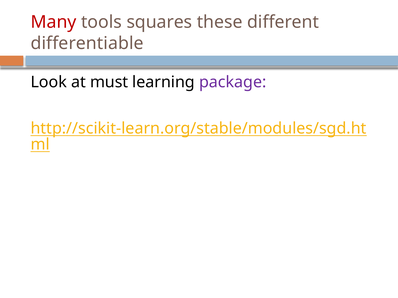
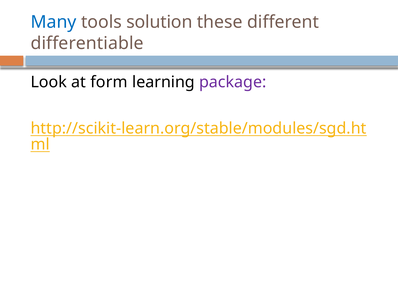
Many colour: red -> blue
squares: squares -> solution
must: must -> form
